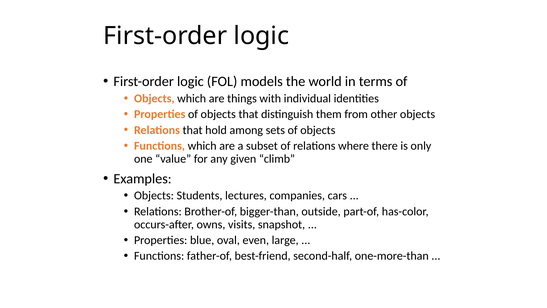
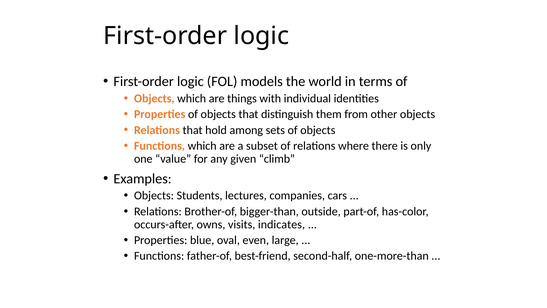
snapshot: snapshot -> indicates
